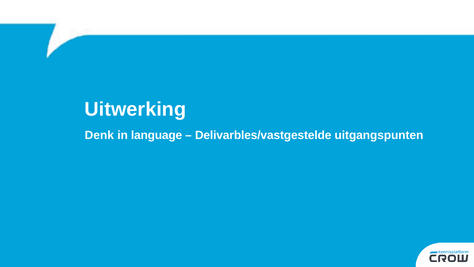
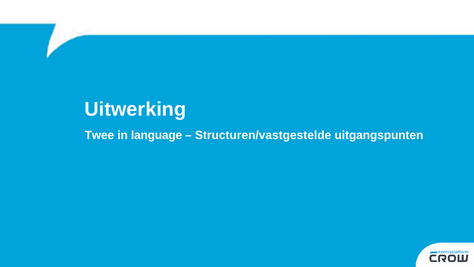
Denk: Denk -> Twee
Delivarbles/vastgestelde: Delivarbles/vastgestelde -> Structuren/vastgestelde
